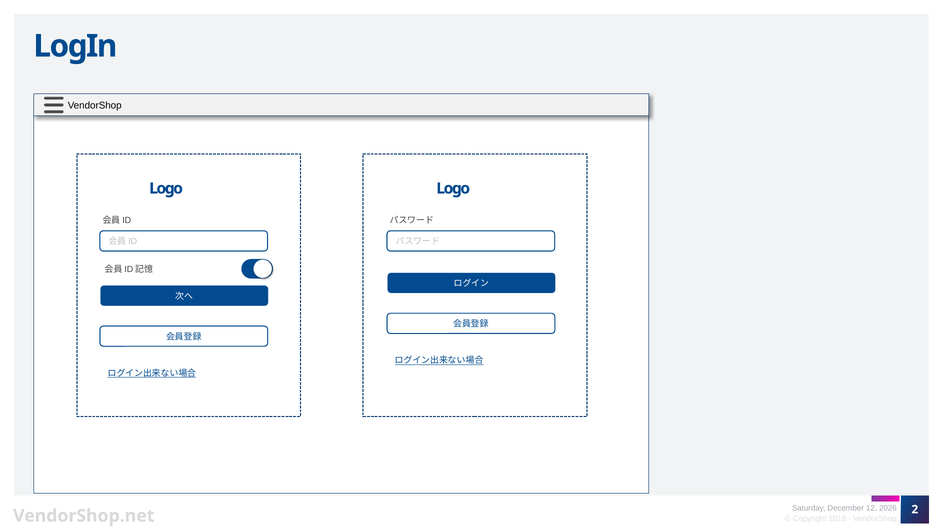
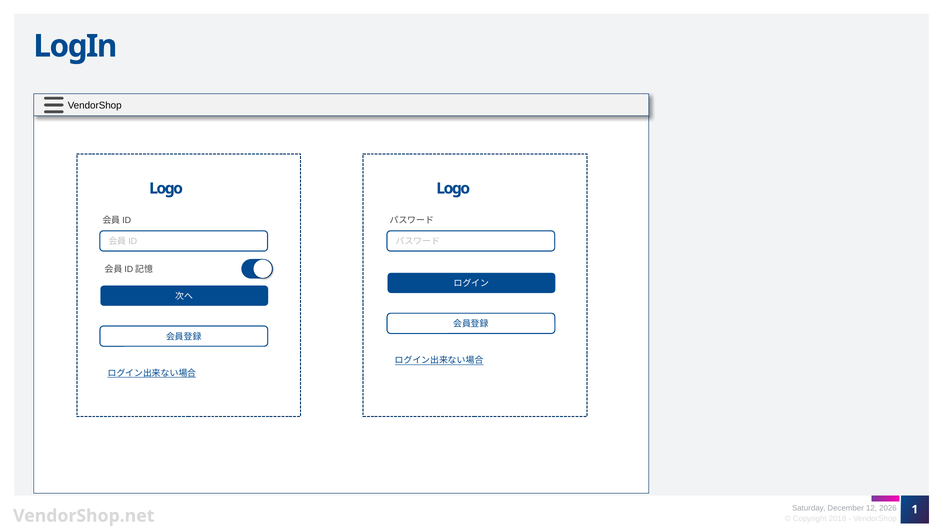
2: 2 -> 1
